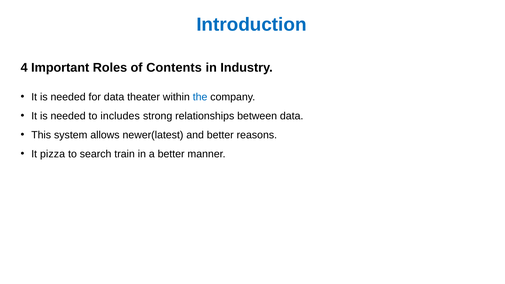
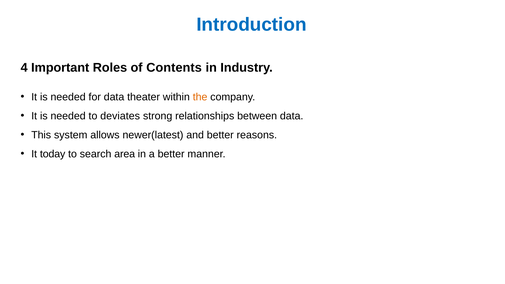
the colour: blue -> orange
includes: includes -> deviates
pizza: pizza -> today
train: train -> area
